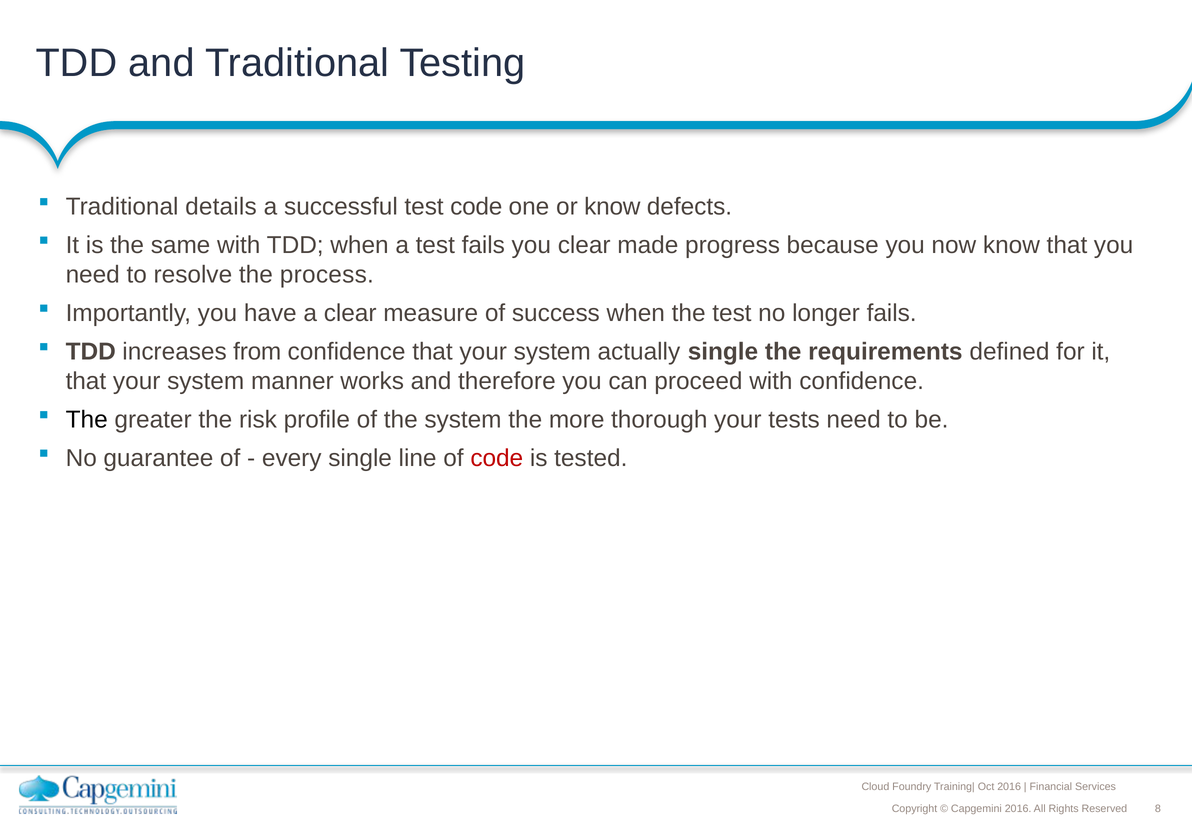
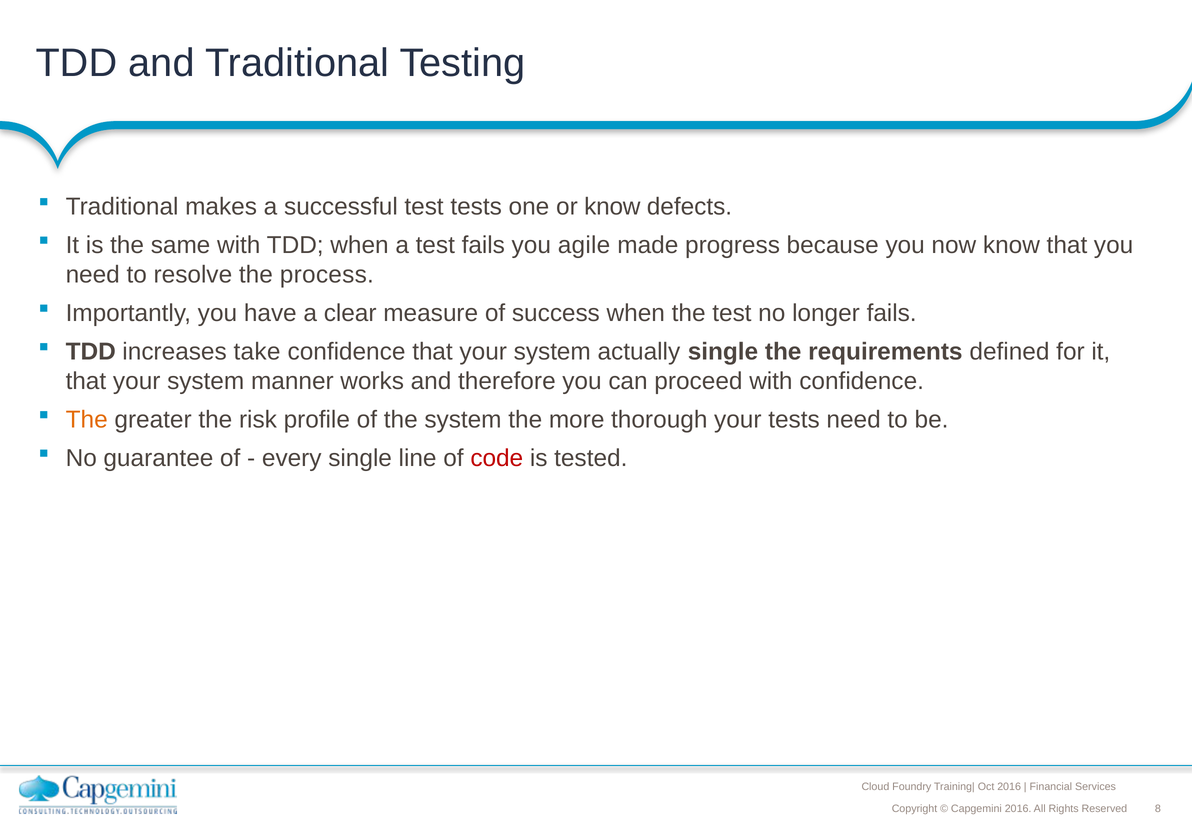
details: details -> makes
test code: code -> tests
you clear: clear -> agile
from: from -> take
The at (87, 420) colour: black -> orange
